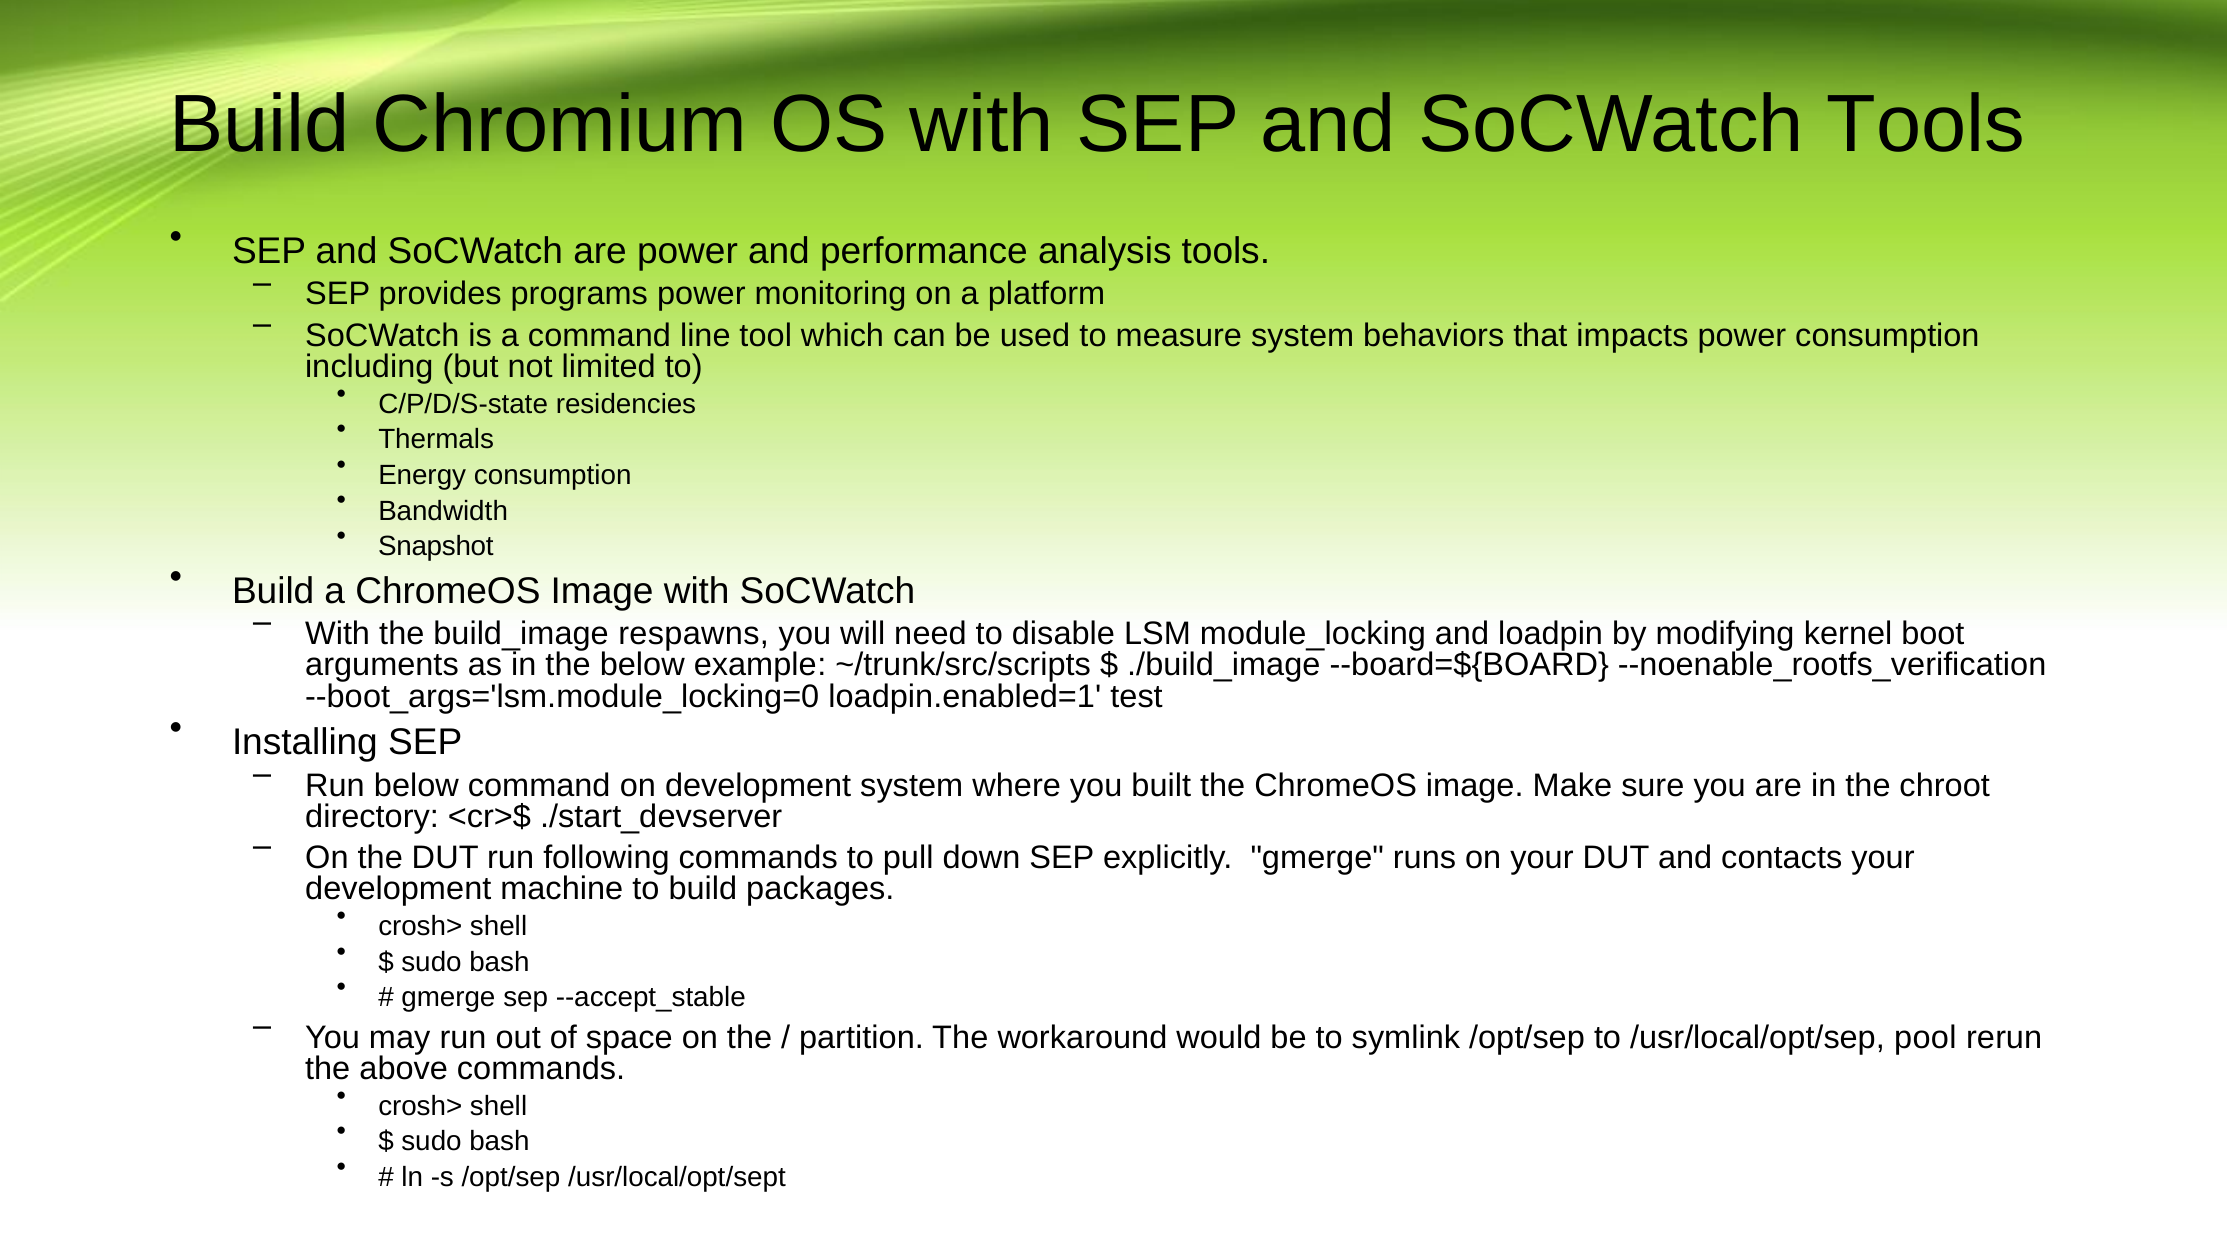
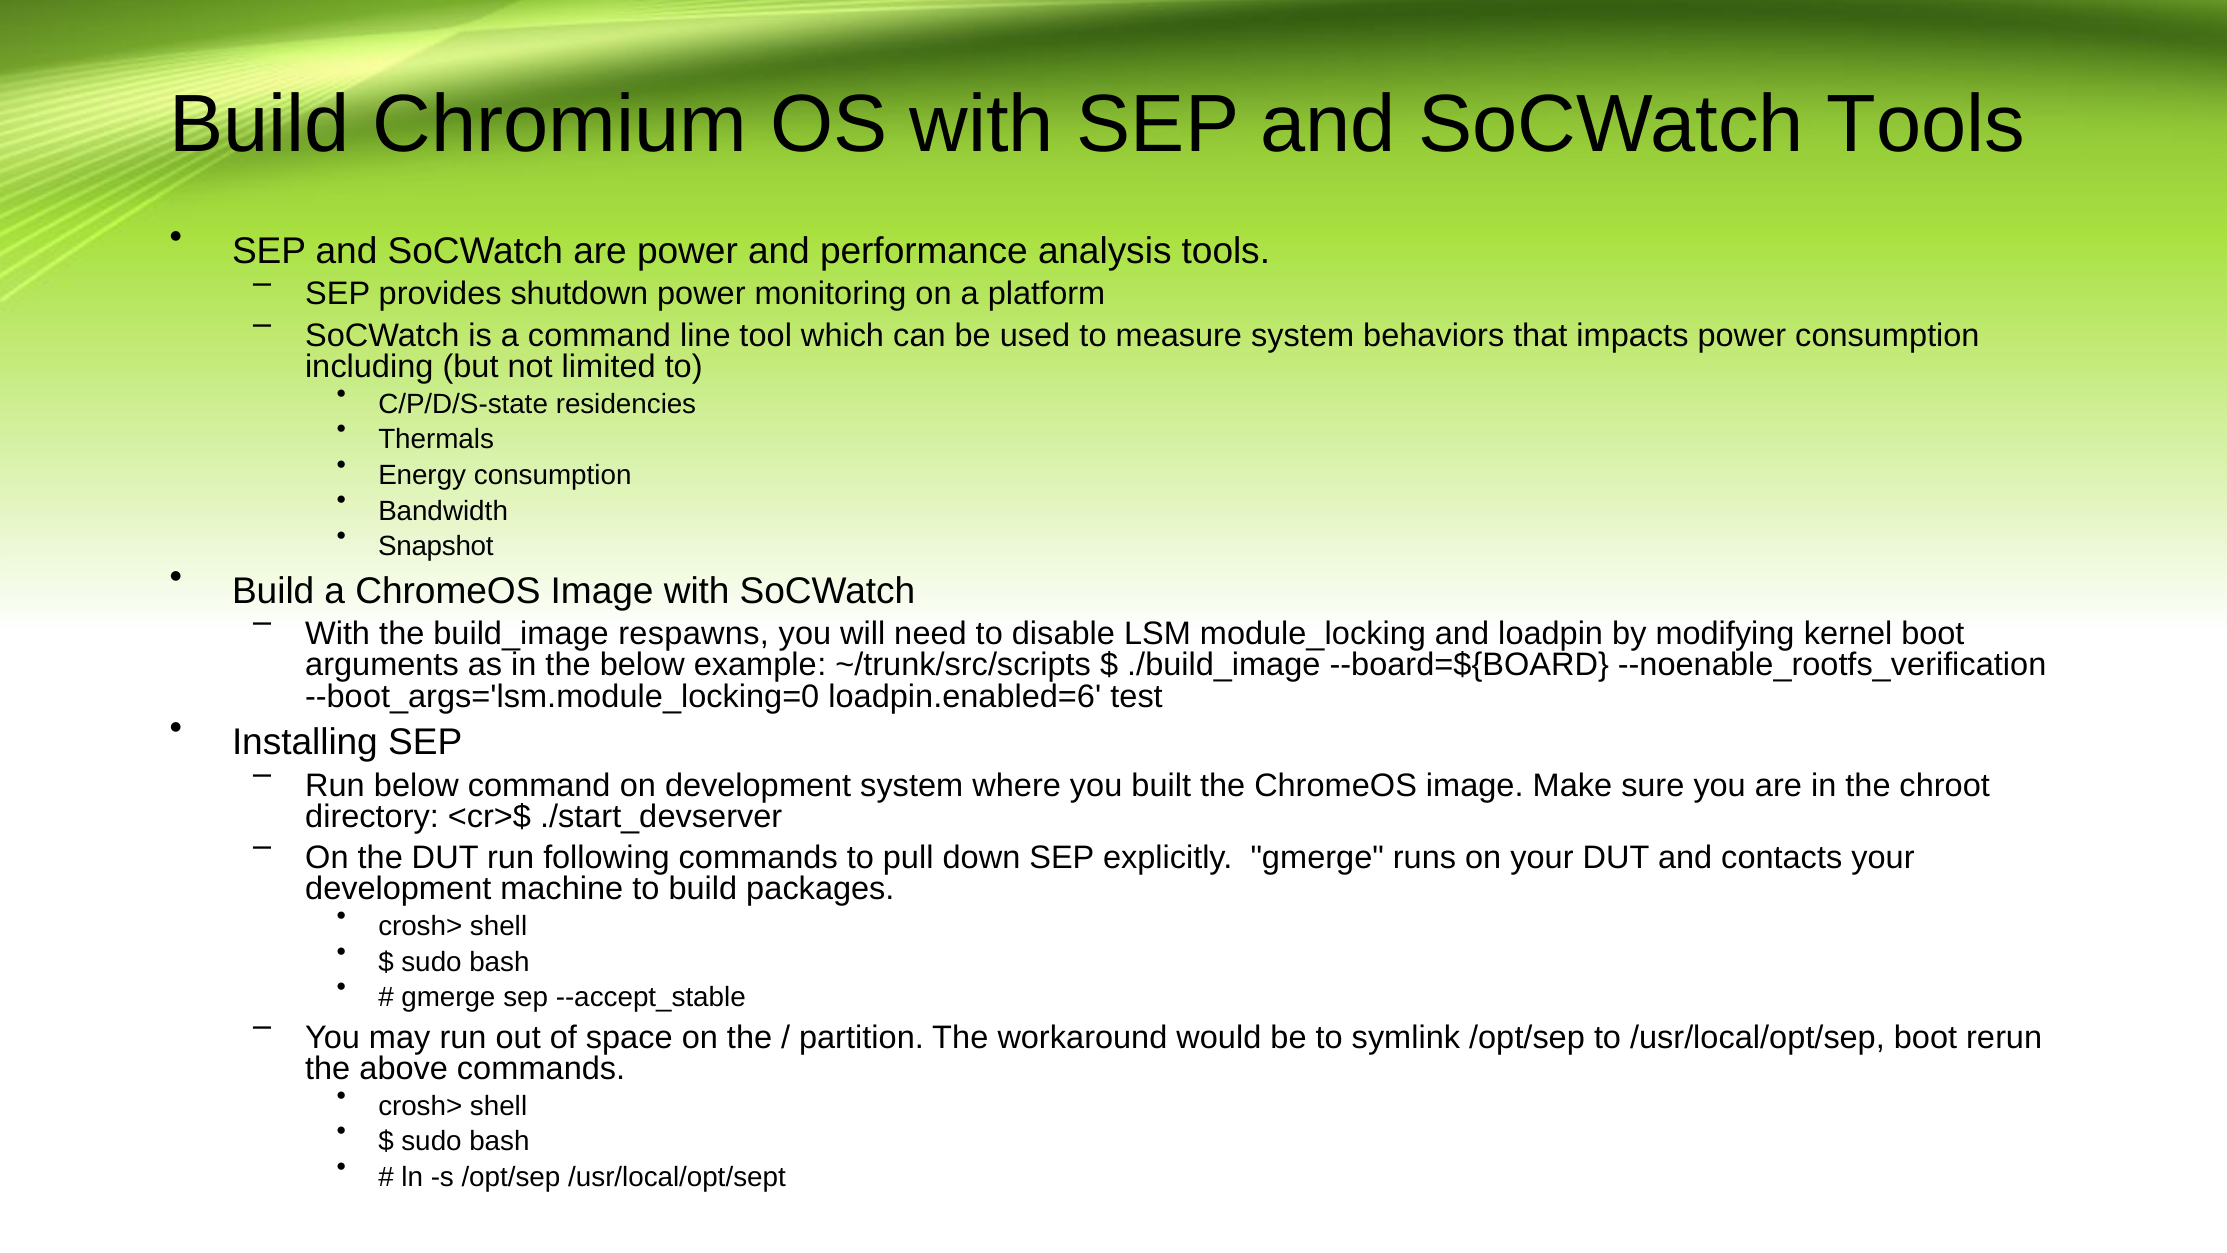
programs: programs -> shutdown
loadpin.enabled=1: loadpin.enabled=1 -> loadpin.enabled=6
/usr/local/opt/sep pool: pool -> boot
